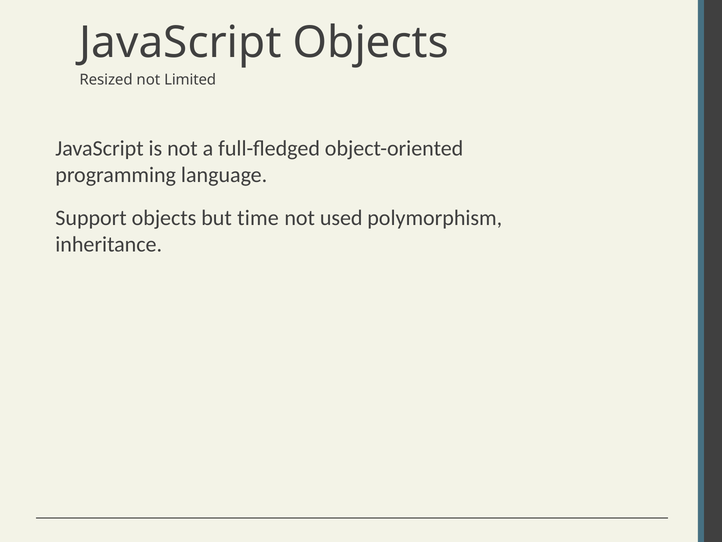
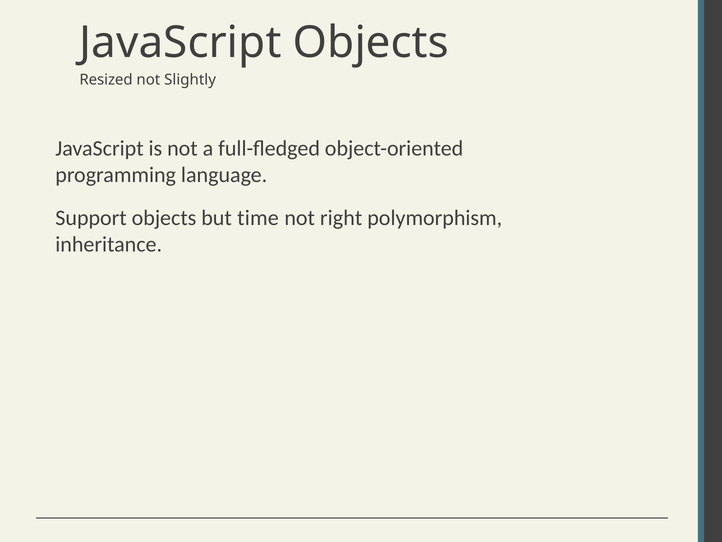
Limited: Limited -> Slightly
used: used -> right
